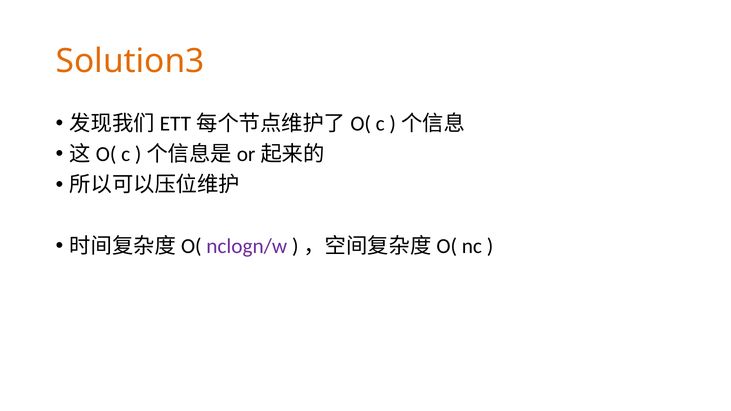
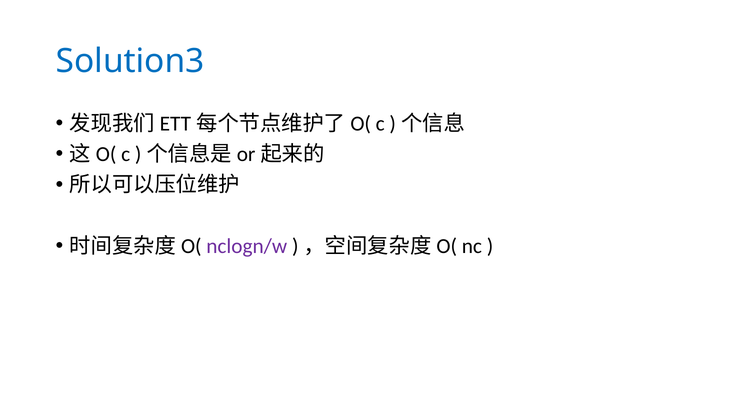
Solution3 colour: orange -> blue
